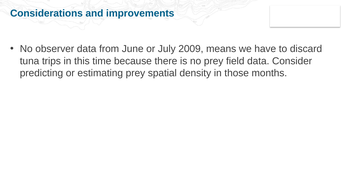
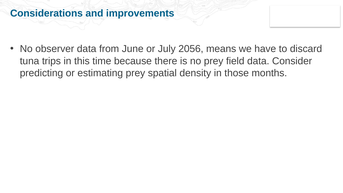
2009: 2009 -> 2056
